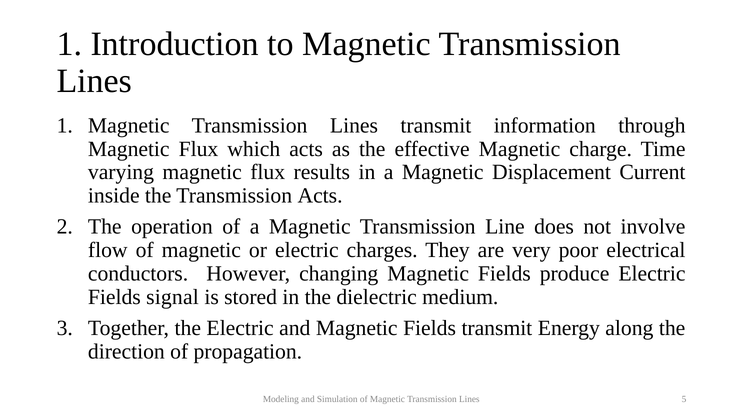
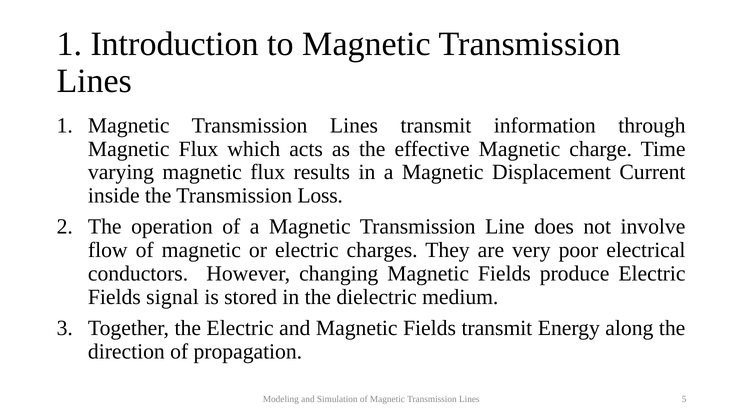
Transmission Acts: Acts -> Loss
